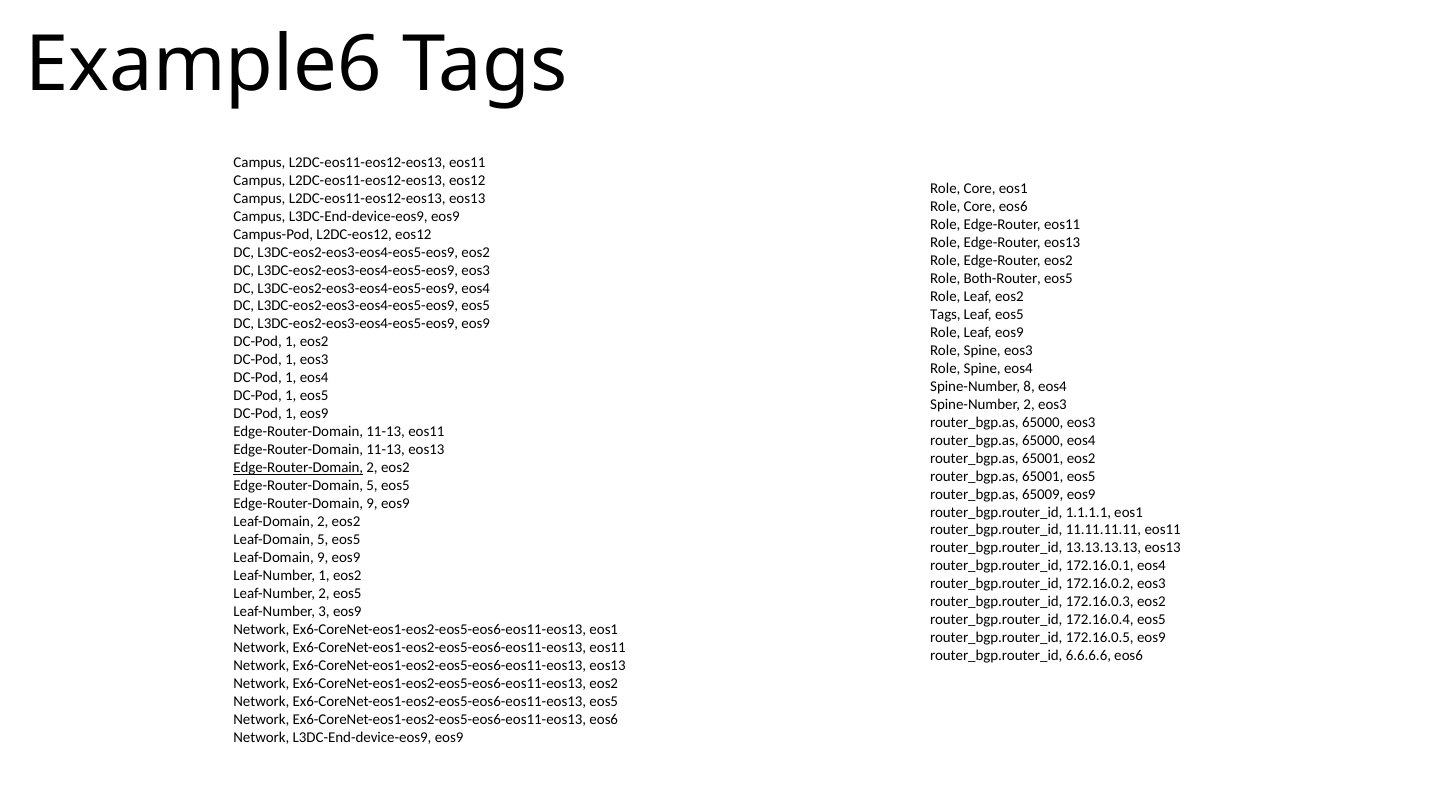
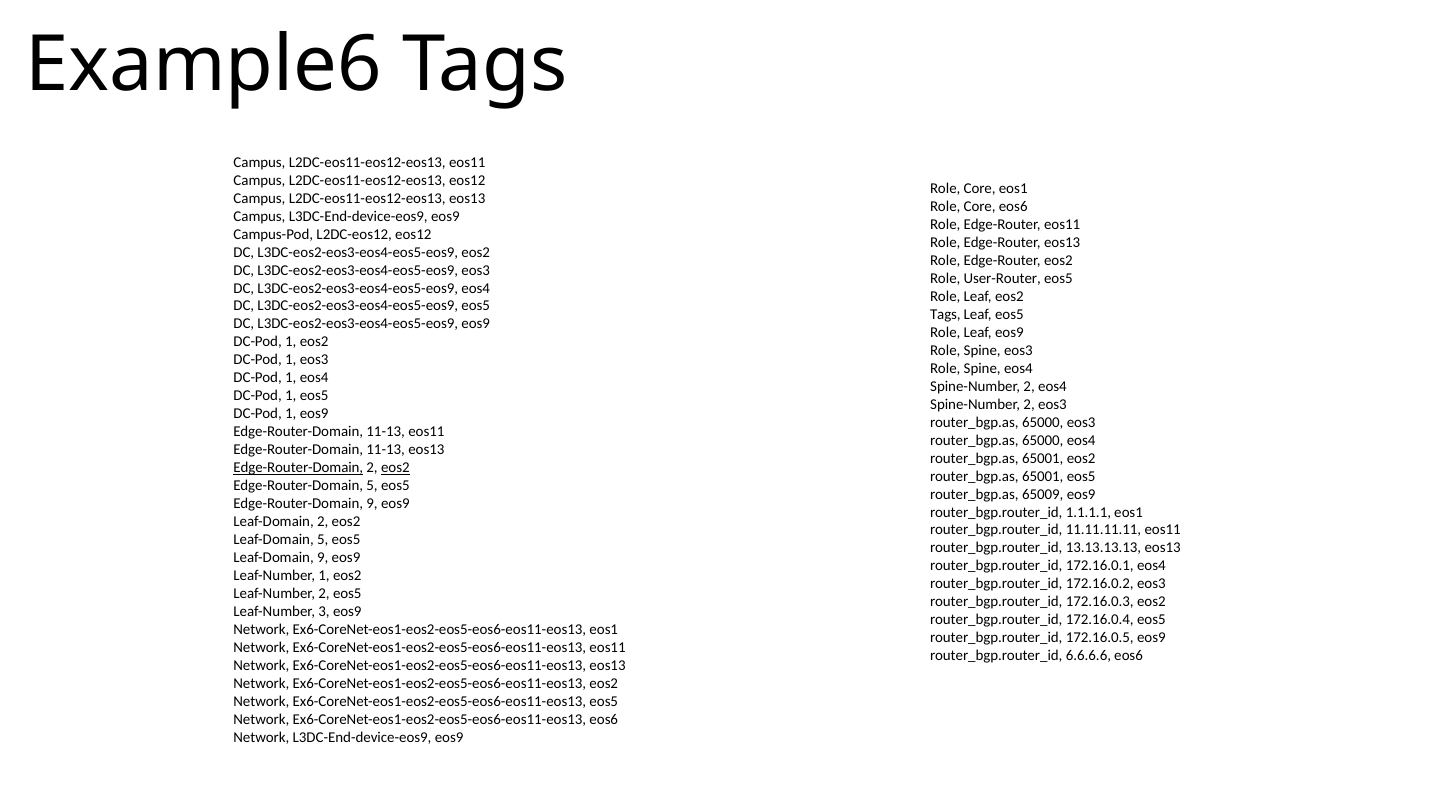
Both-Router: Both-Router -> User-Router
8 at (1029, 386): 8 -> 2
eos2 at (395, 468) underline: none -> present
